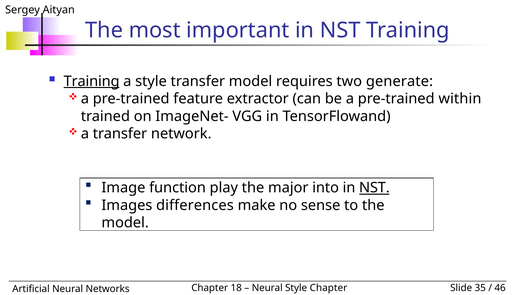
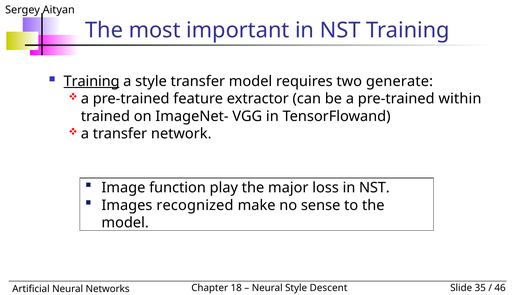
into: into -> loss
NST at (374, 188) underline: present -> none
differences: differences -> recognized
Style Chapter: Chapter -> Descent
